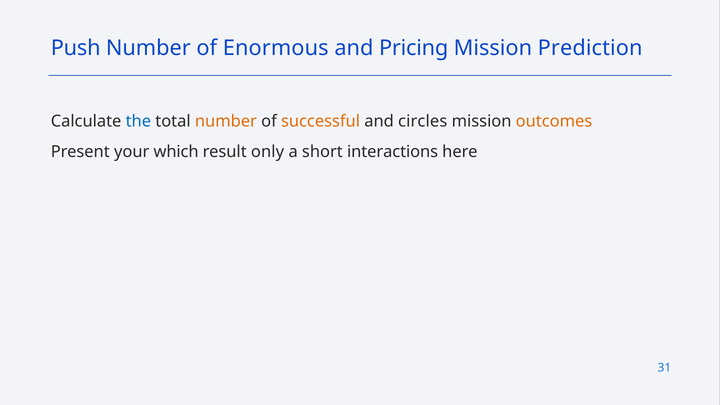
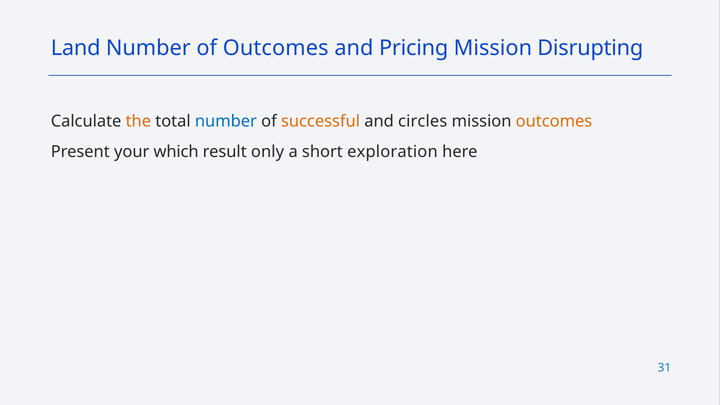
Push: Push -> Land
of Enormous: Enormous -> Outcomes
Prediction: Prediction -> Disrupting
the colour: blue -> orange
number at (226, 121) colour: orange -> blue
interactions: interactions -> exploration
